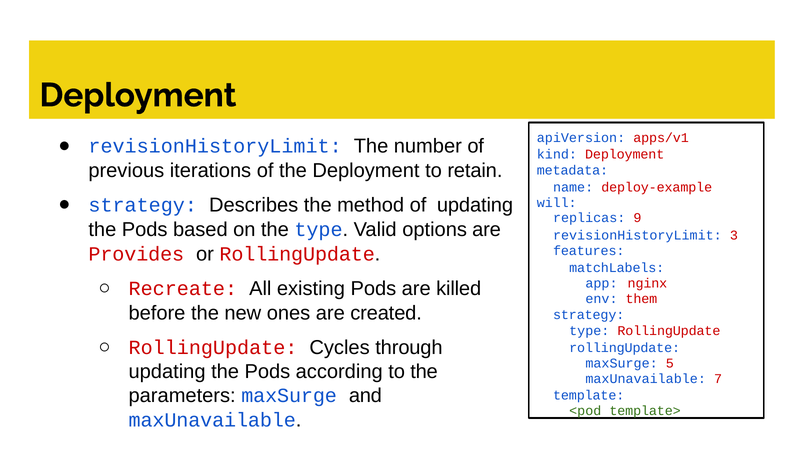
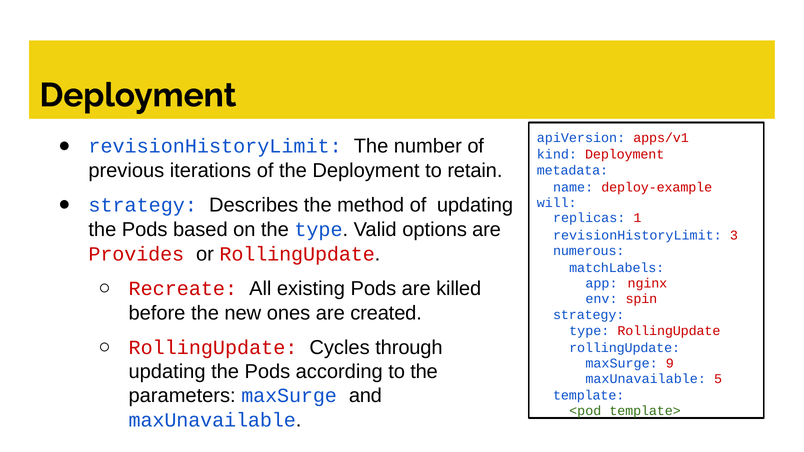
9: 9 -> 1
features: features -> numerous
them: them -> spin
5: 5 -> 9
7: 7 -> 5
